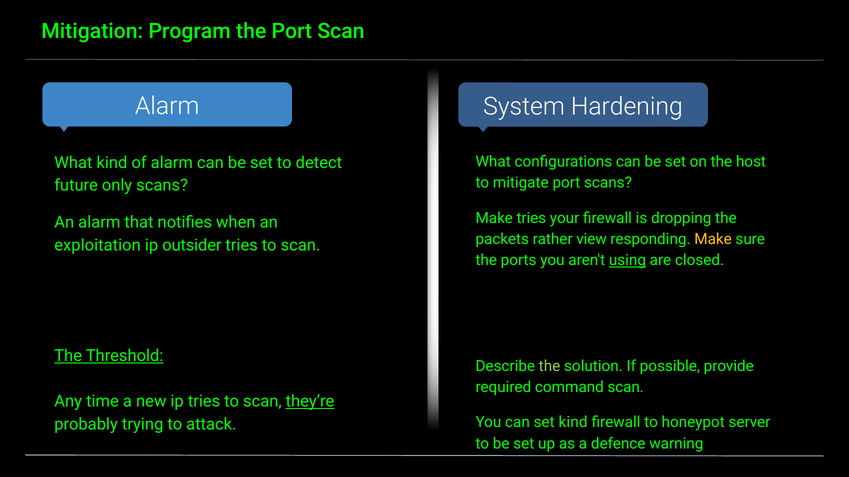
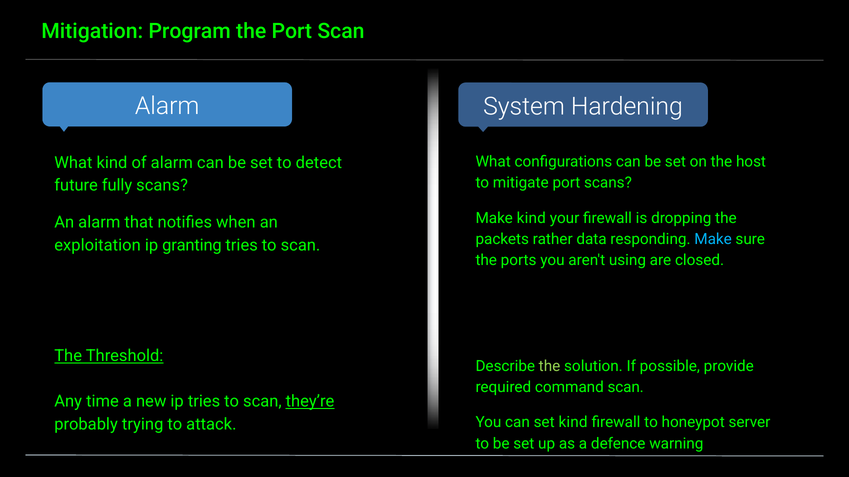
only: only -> fully
Make tries: tries -> kind
view: view -> data
Make at (713, 239) colour: yellow -> light blue
outsider: outsider -> granting
using underline: present -> none
